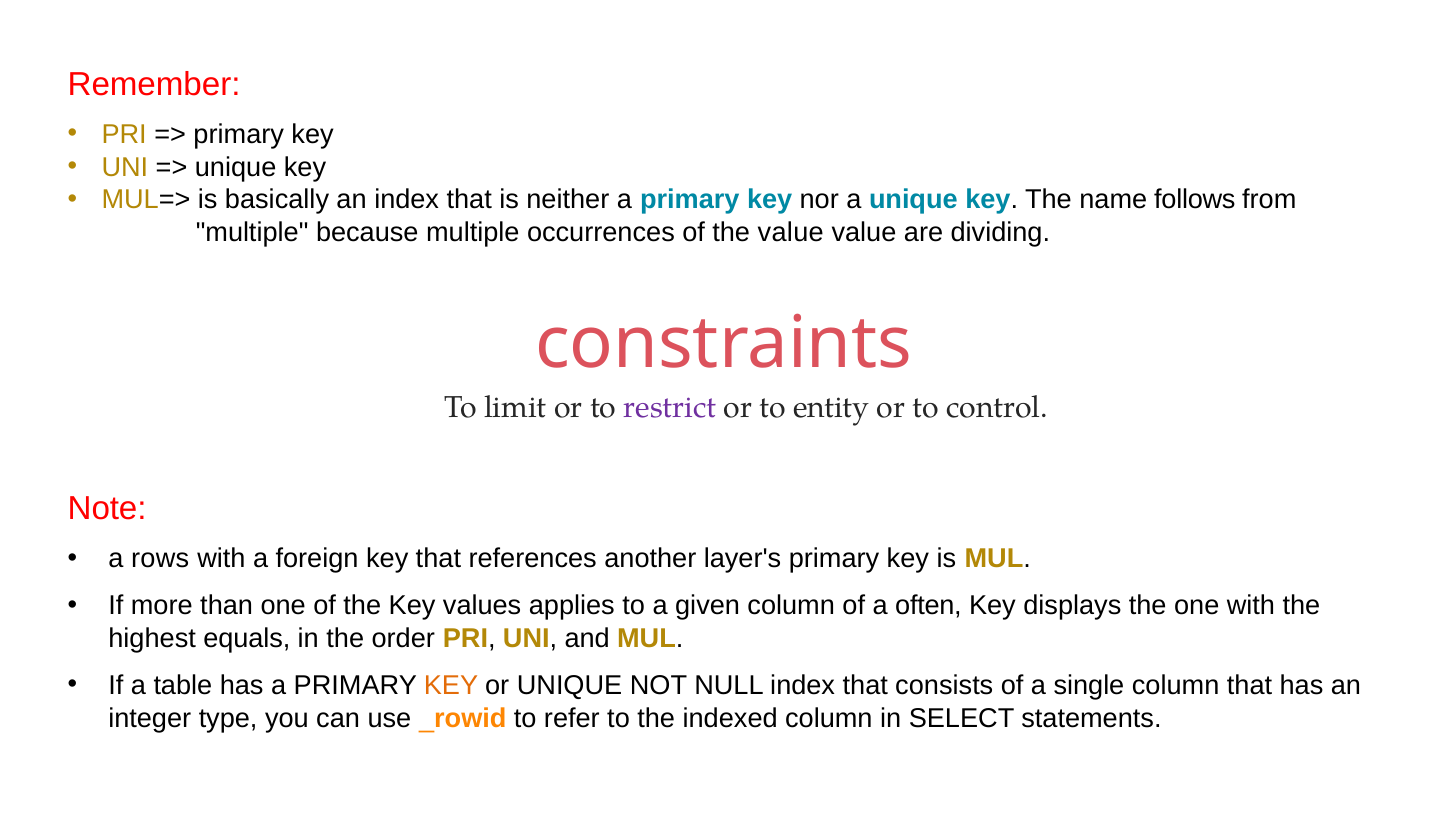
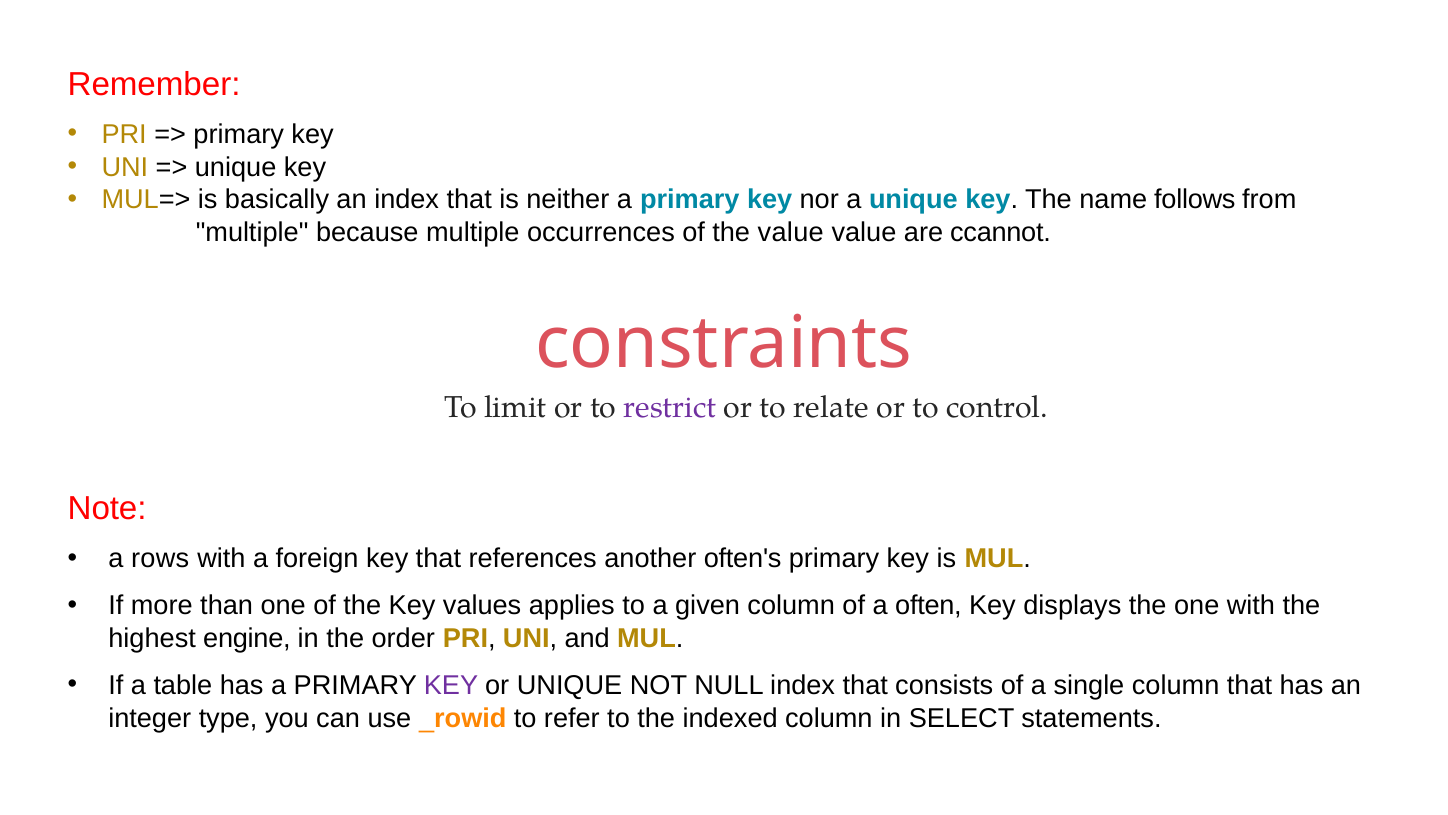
dividing: dividing -> ccannot
entity: entity -> relate
layer's: layer's -> often's
equals: equals -> engine
KEY at (451, 685) colour: orange -> purple
